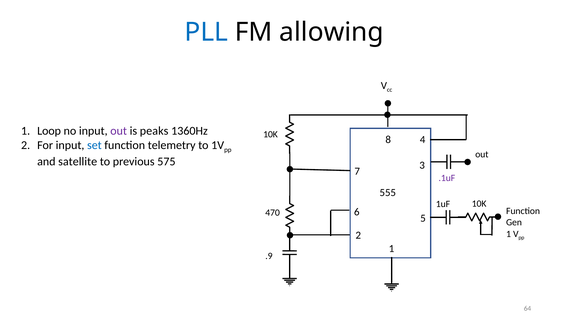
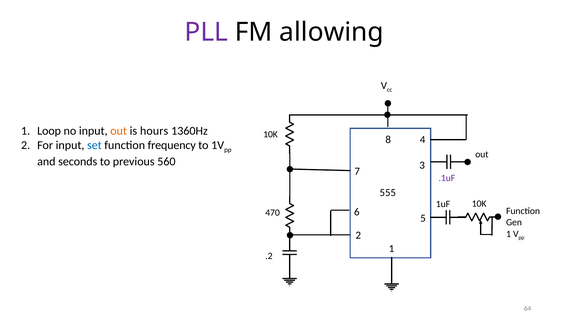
PLL colour: blue -> purple
out at (119, 131) colour: purple -> orange
peaks: peaks -> hours
telemetry: telemetry -> frequency
satellite: satellite -> seconds
575: 575 -> 560
.9: .9 -> .2
